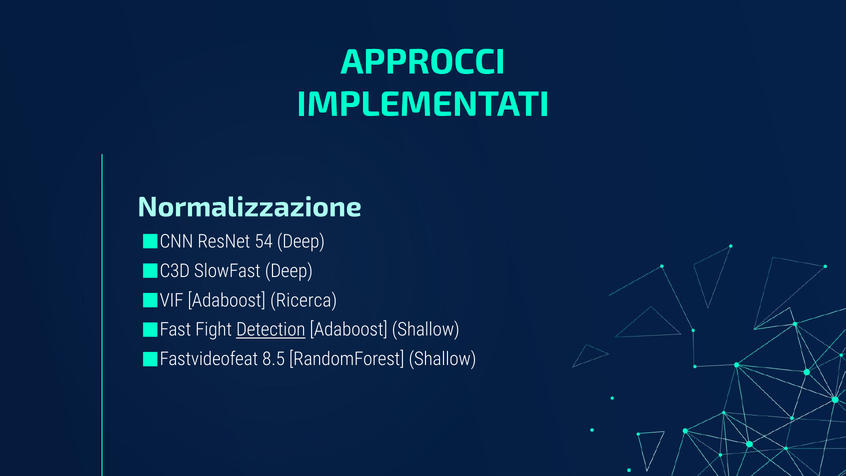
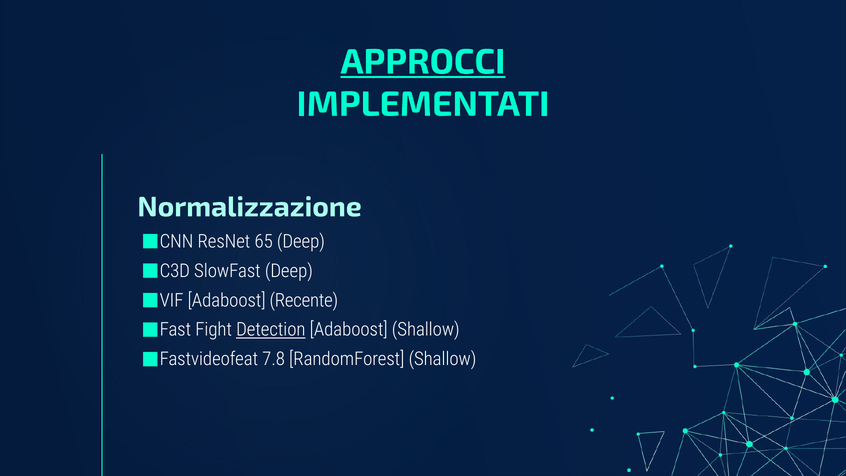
APPROCCI underline: none -> present
54: 54 -> 65
Ricerca: Ricerca -> Recente
8.5: 8.5 -> 7.8
